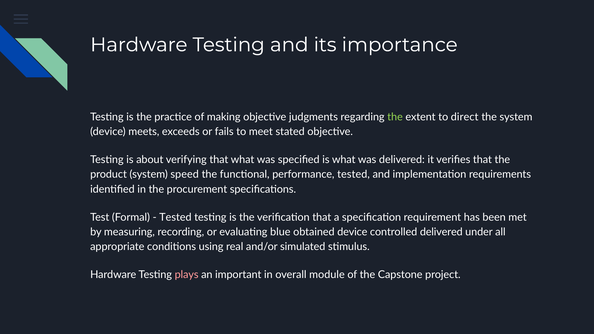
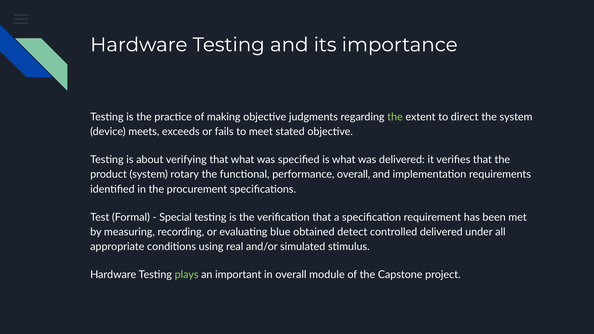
speed: speed -> rotary
performance tested: tested -> overall
Tested at (175, 217): Tested -> Special
obtained device: device -> detect
plays colour: pink -> light green
